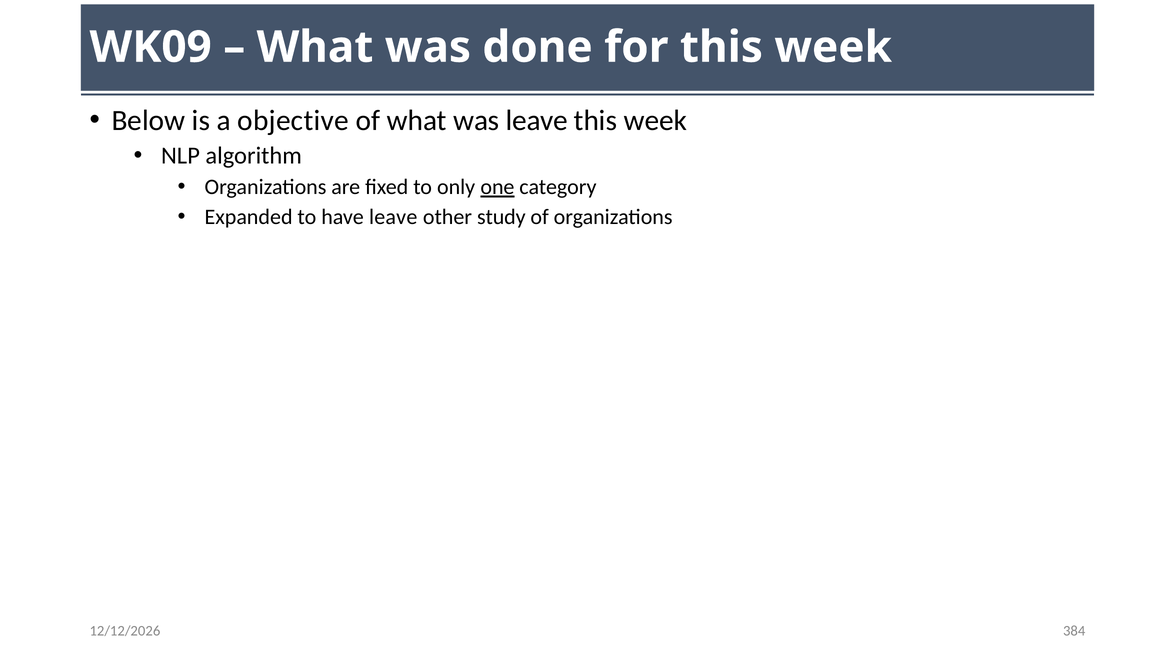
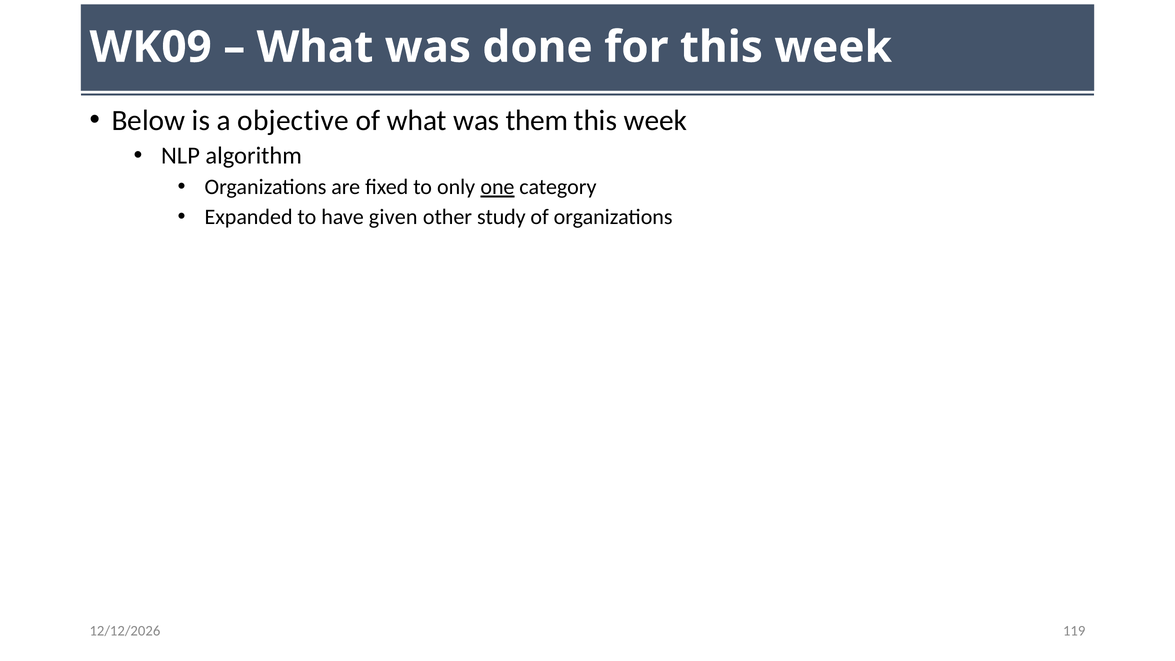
was leave: leave -> them
have leave: leave -> given
384: 384 -> 119
